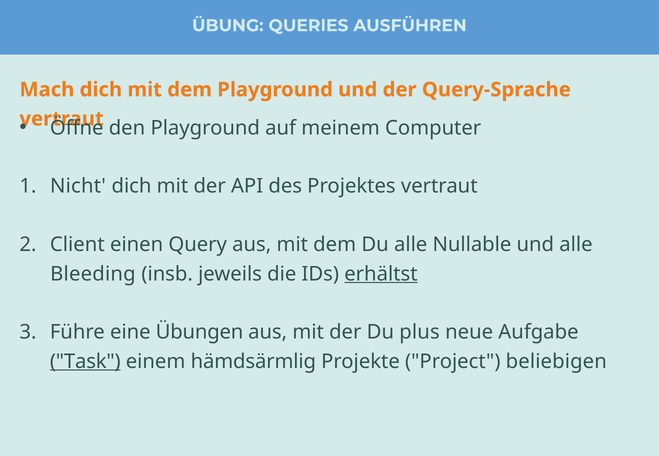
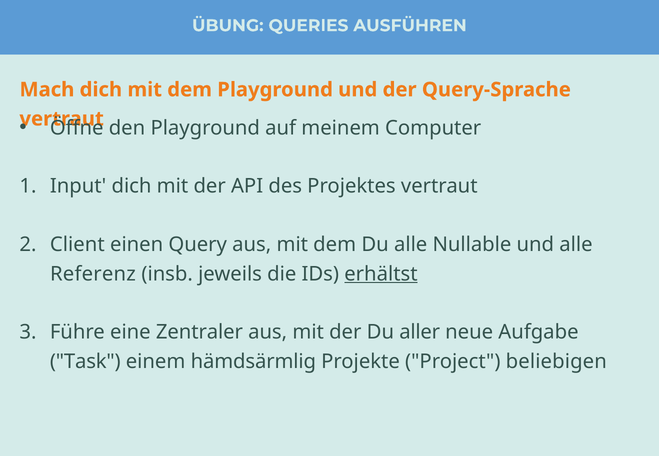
Nicht: Nicht -> Input
Bleeding: Bleeding -> Referenz
Übungen: Übungen -> Zentraler
plus: plus -> aller
Task underline: present -> none
